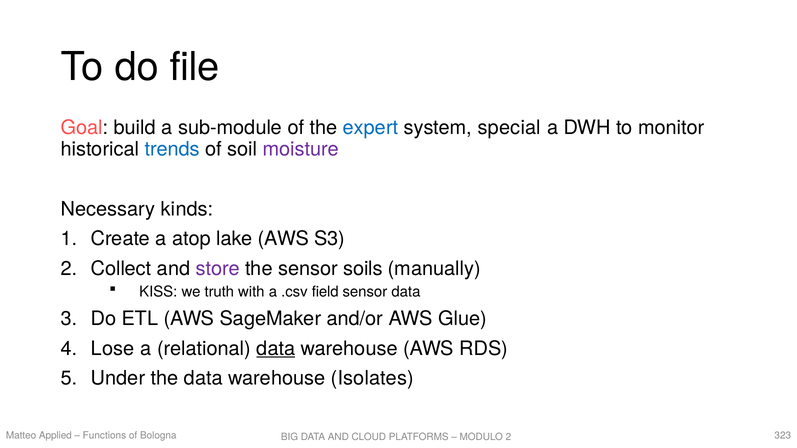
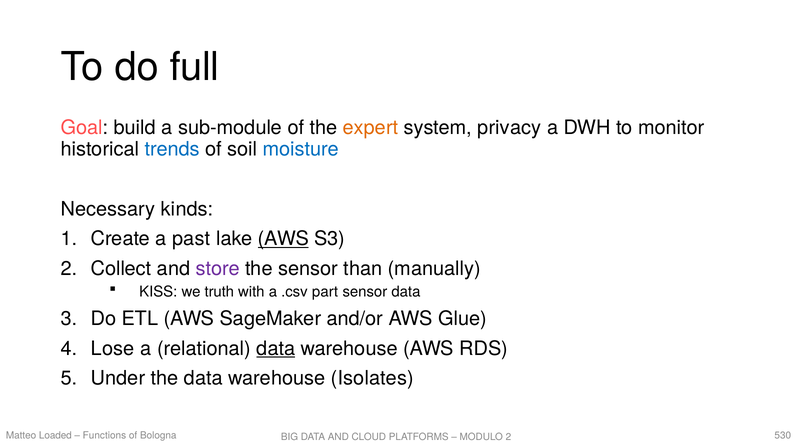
file: file -> full
expert colour: blue -> orange
special: special -> privacy
moisture colour: purple -> blue
atop: atop -> past
AWS at (283, 239) underline: none -> present
soils: soils -> than
field: field -> part
Applied: Applied -> Loaded
323: 323 -> 530
